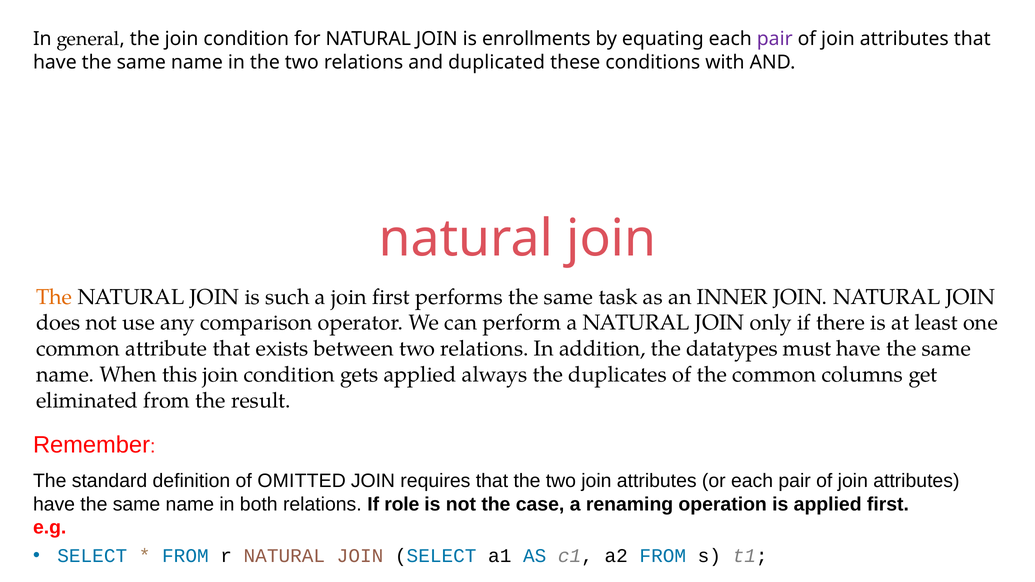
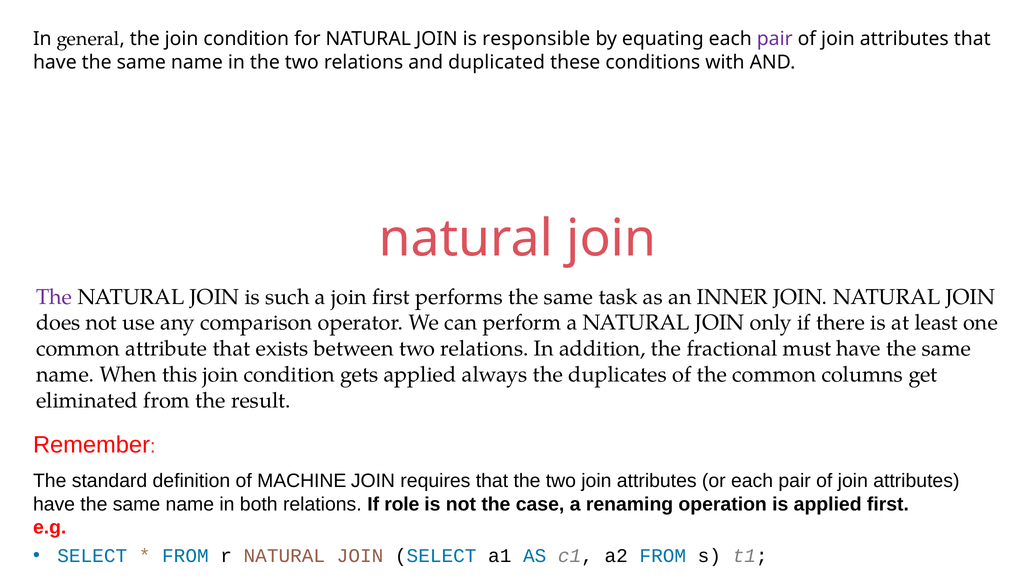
enrollments: enrollments -> responsible
The at (54, 297) colour: orange -> purple
datatypes: datatypes -> fractional
OMITTED: OMITTED -> MACHINE
